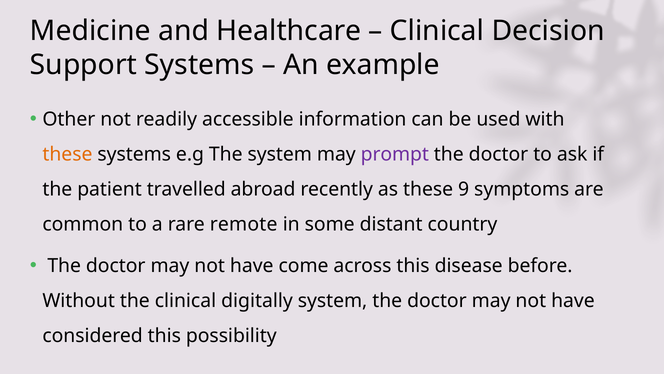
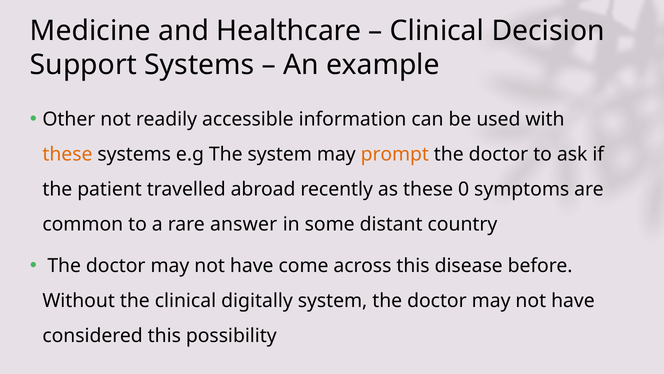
prompt colour: purple -> orange
9: 9 -> 0
remote: remote -> answer
